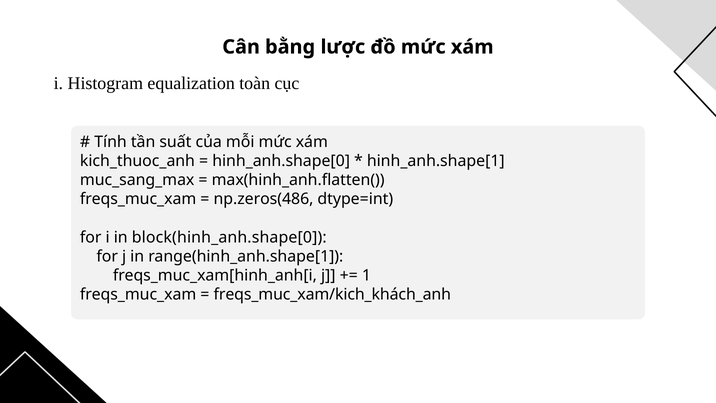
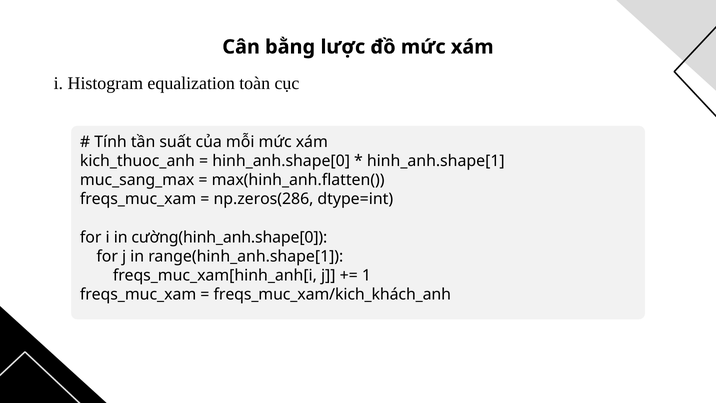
np.zeros(486: np.zeros(486 -> np.zeros(286
block(hinh_anh.shape[0: block(hinh_anh.shape[0 -> cường(hinh_anh.shape[0
